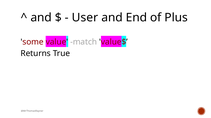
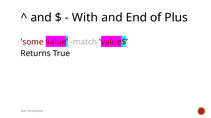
User: User -> With
